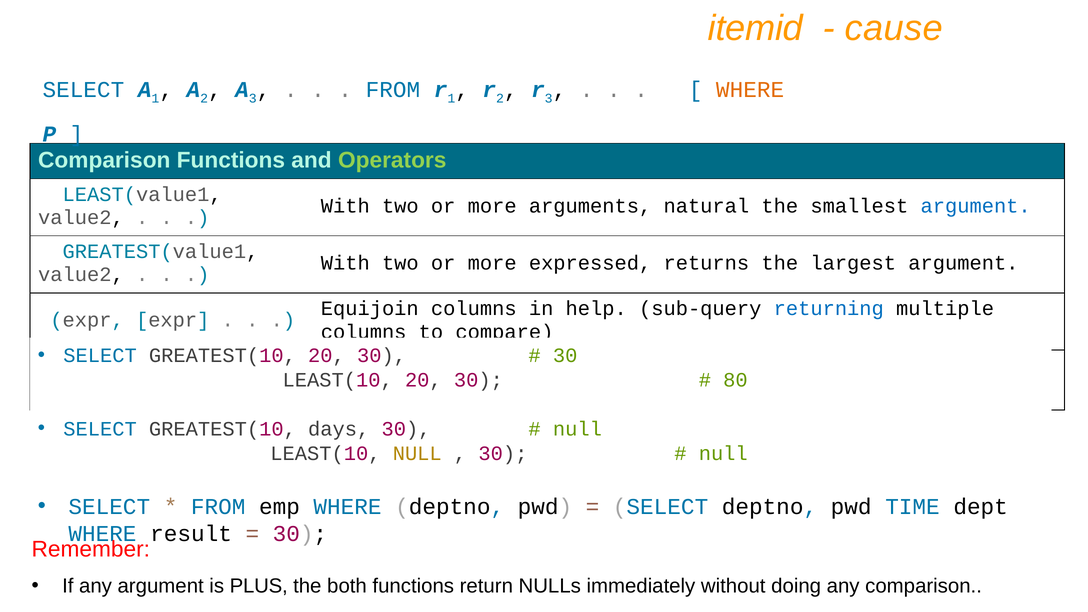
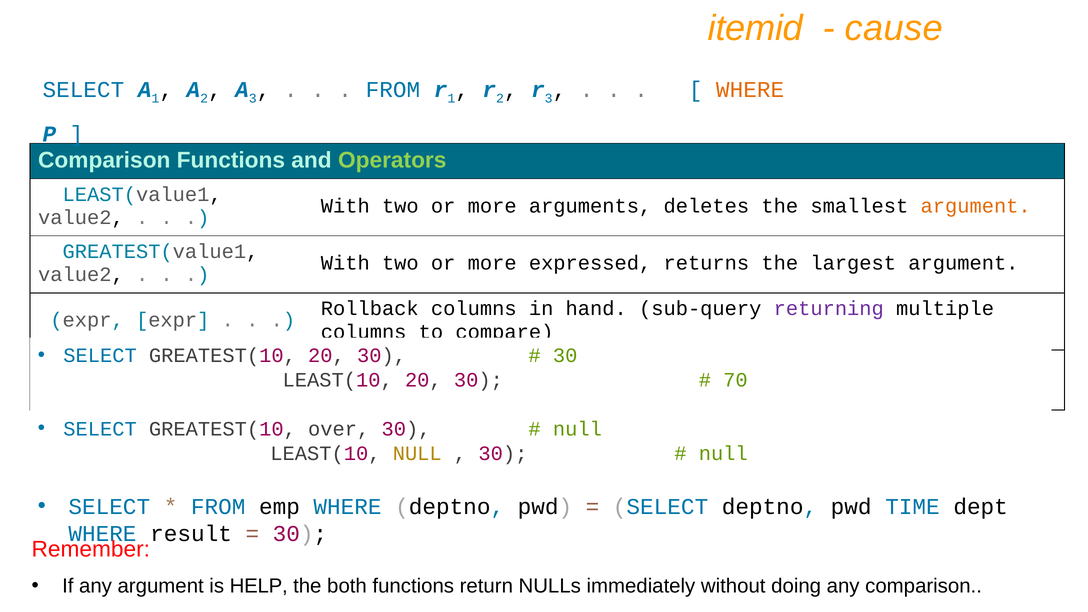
natural: natural -> deletes
argument at (976, 206) colour: blue -> orange
Equijoin: Equijoin -> Rollback
help: help -> hand
returning colour: blue -> purple
80: 80 -> 70
days: days -> over
PLUS: PLUS -> HELP
